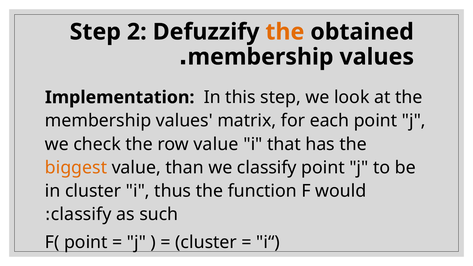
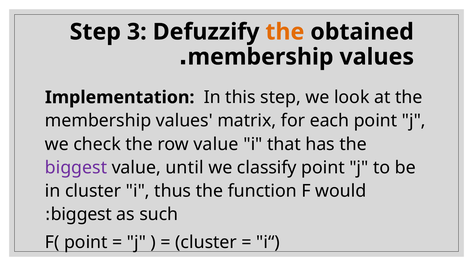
2: 2 -> 3
biggest at (76, 168) colour: orange -> purple
than: than -> until
classify at (81, 214): classify -> biggest
